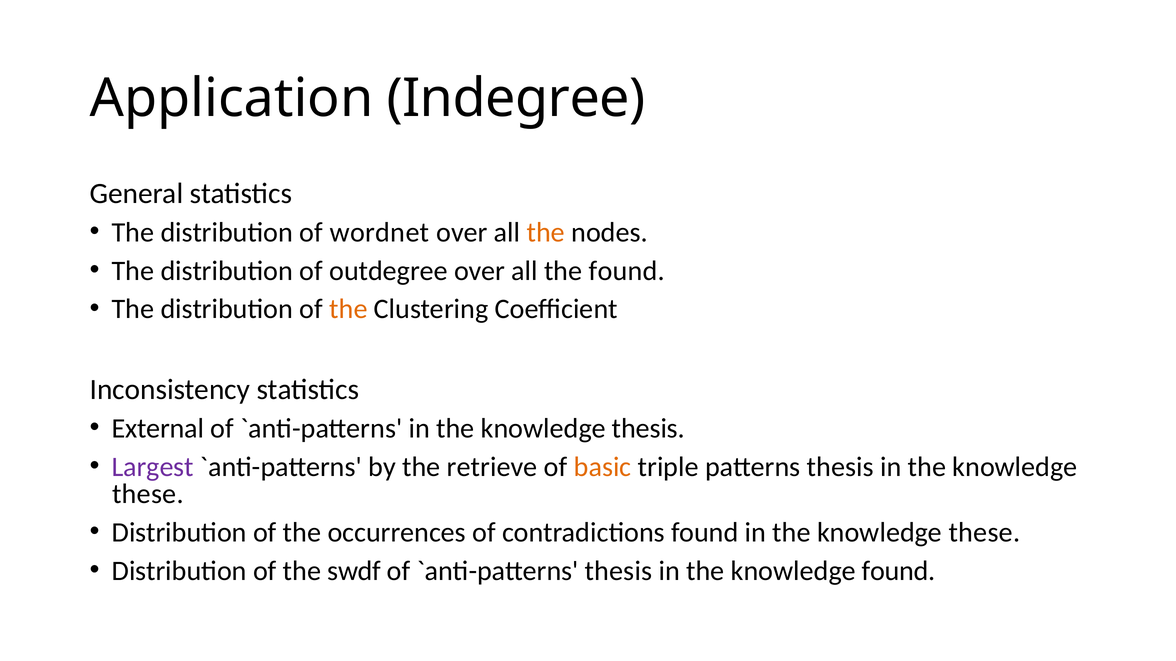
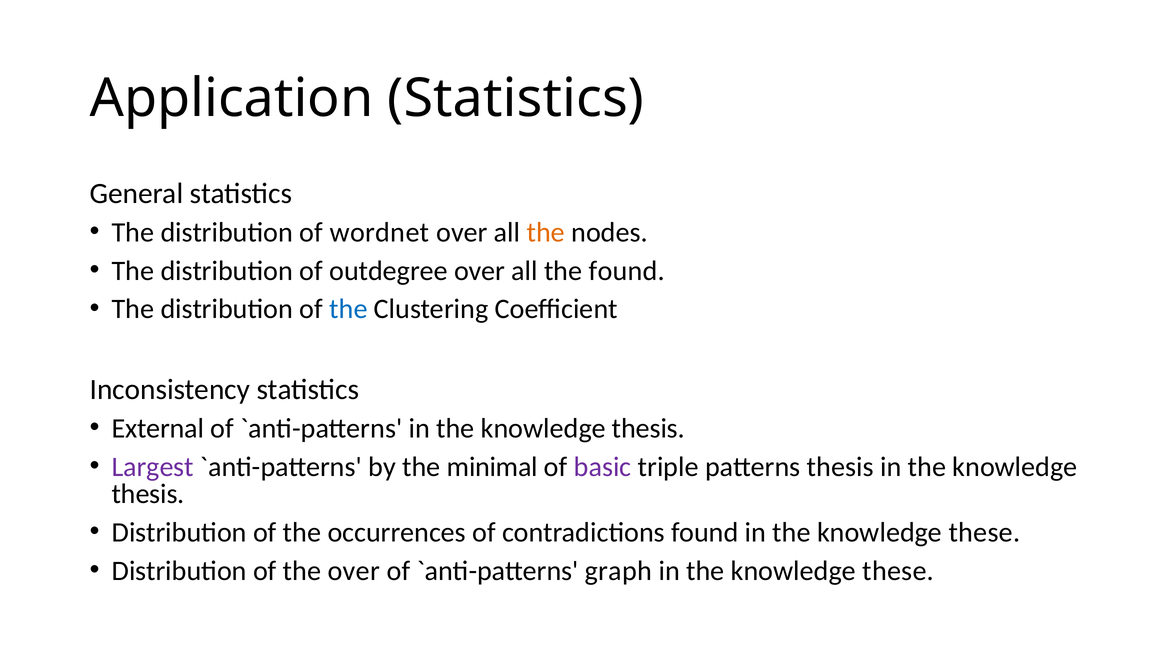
Application Indegree: Indegree -> Statistics
the at (348, 309) colour: orange -> blue
retrieve: retrieve -> minimal
basic colour: orange -> purple
these at (148, 495): these -> thesis
the swdf: swdf -> over
thesis at (619, 571): thesis -> graph
found at (898, 571): found -> these
